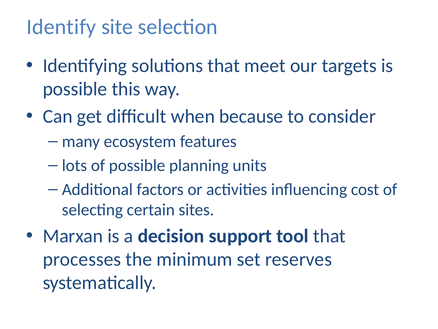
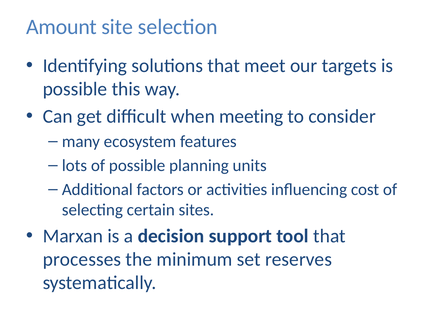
Identify: Identify -> Amount
because: because -> meeting
